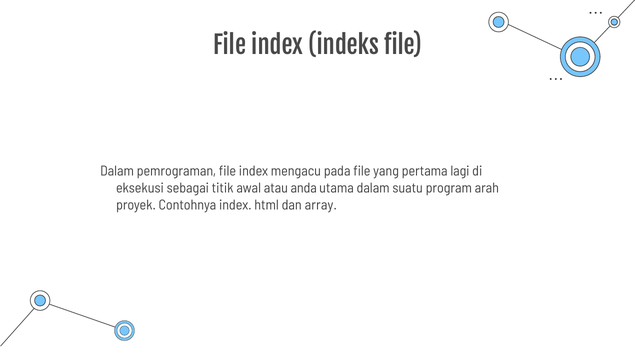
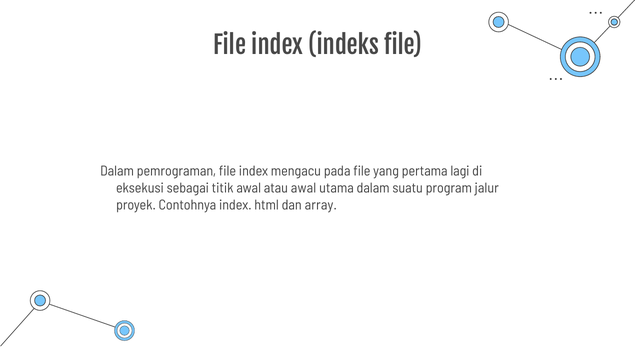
atau anda: anda -> awal
arah: arah -> jalur
